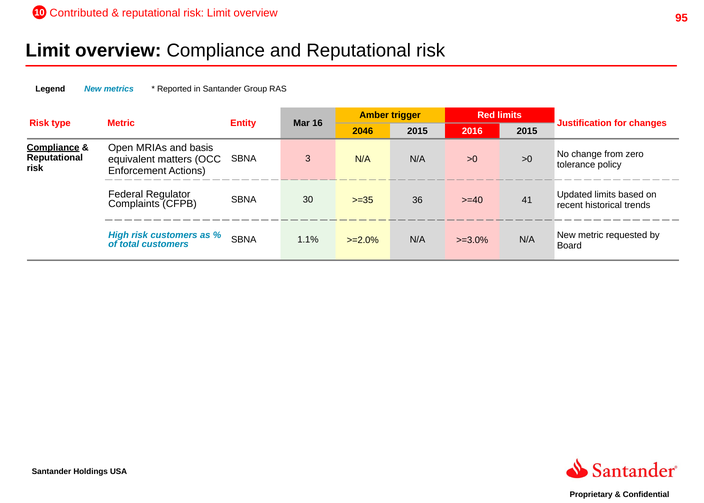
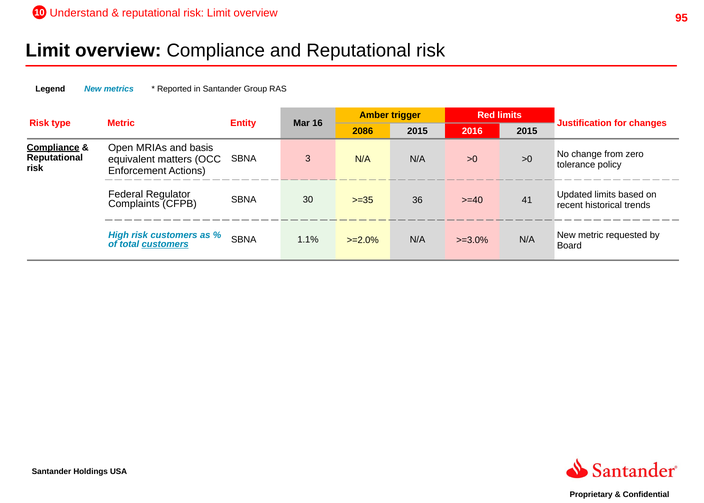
Contributed: Contributed -> Understand
2046: 2046 -> 2086
customers at (165, 244) underline: none -> present
